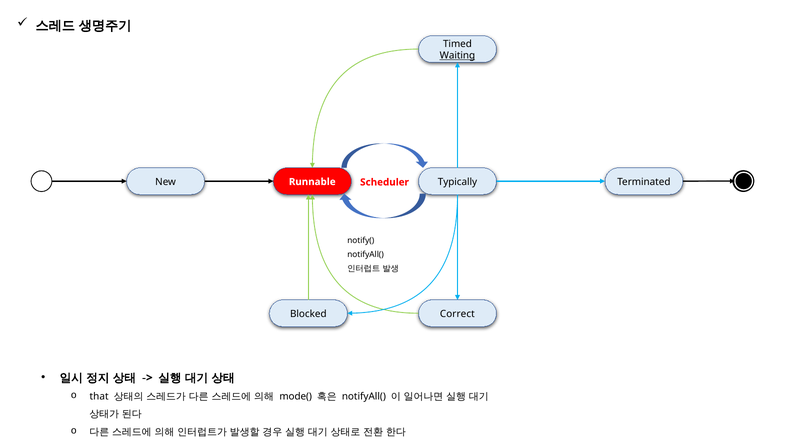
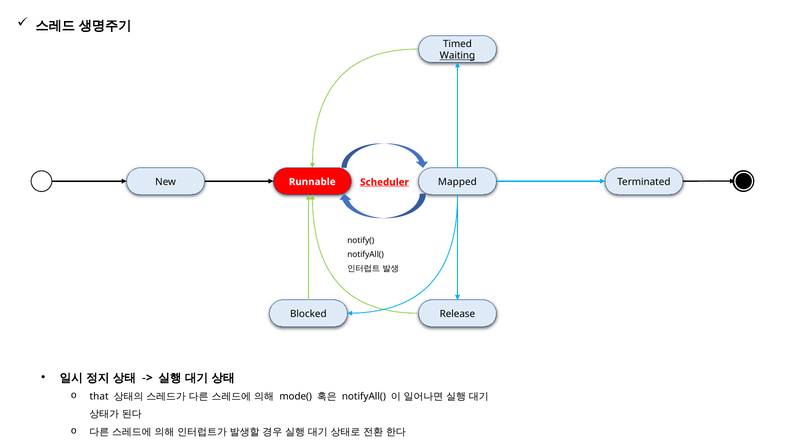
Typically: Typically -> Mapped
Scheduler underline: none -> present
Correct: Correct -> Release
